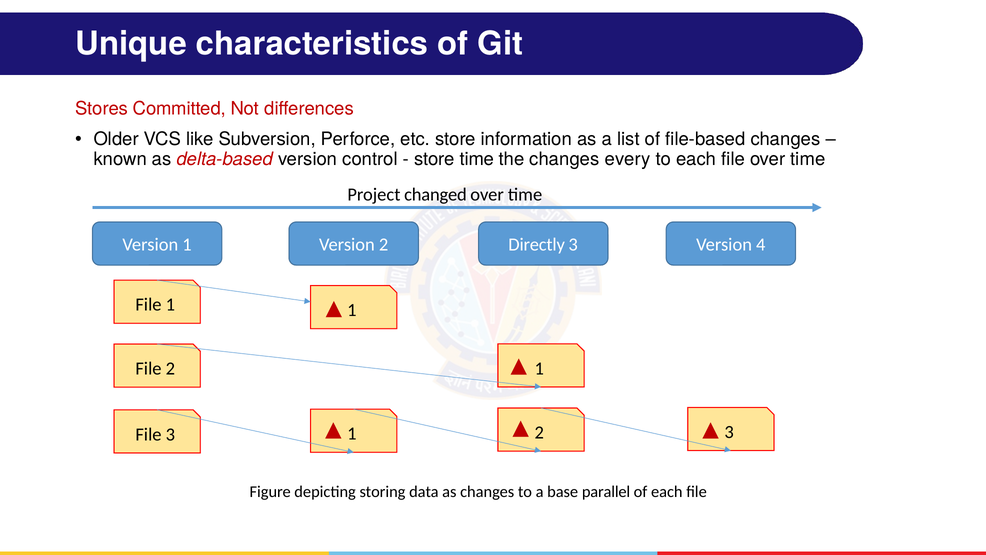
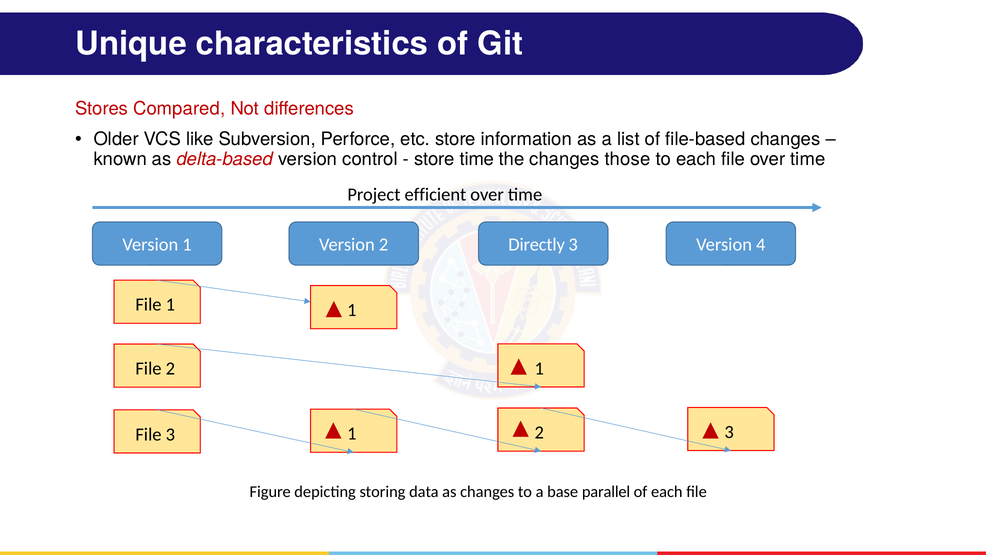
Committed: Committed -> Compared
every: every -> those
changed: changed -> efficient
